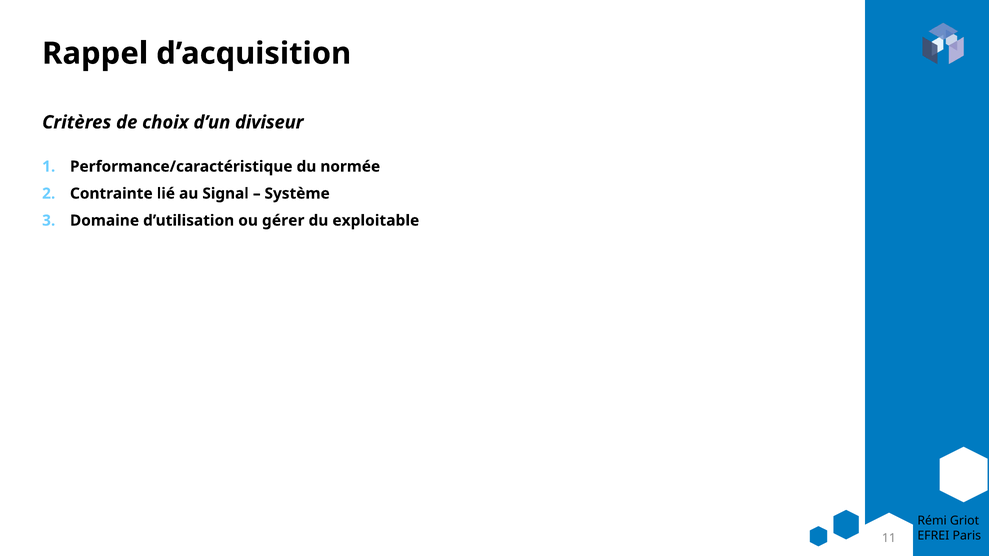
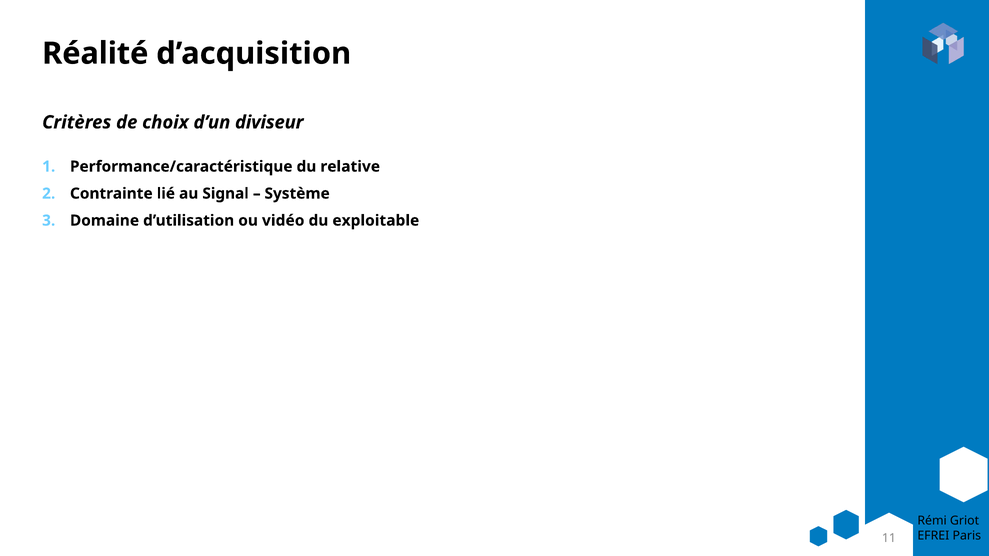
Rappel: Rappel -> Réalité
normée: normée -> relative
gérer: gérer -> vidéo
